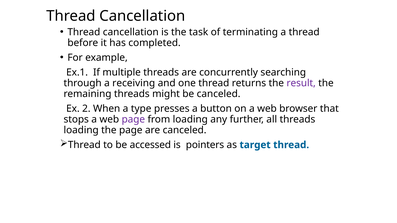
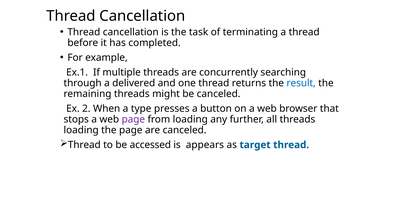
receiving: receiving -> delivered
result colour: purple -> blue
pointers: pointers -> appears
